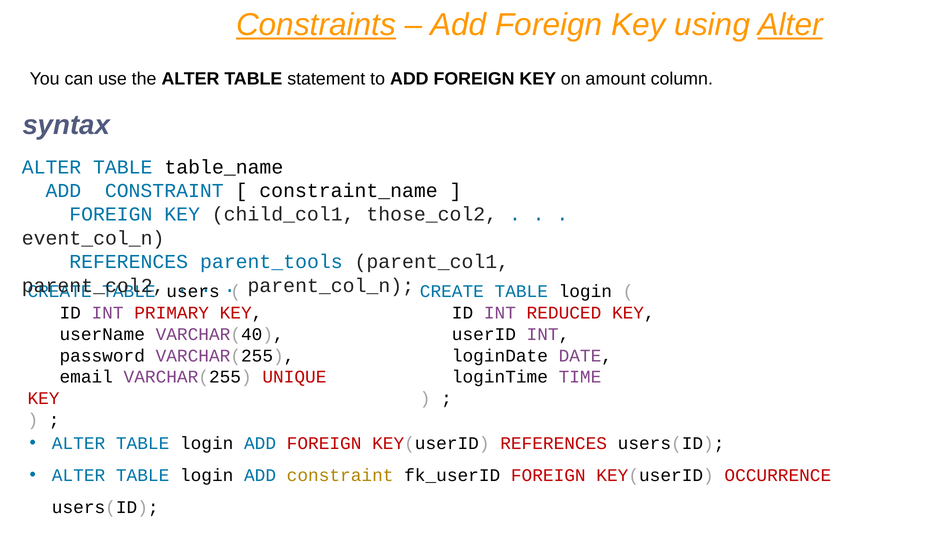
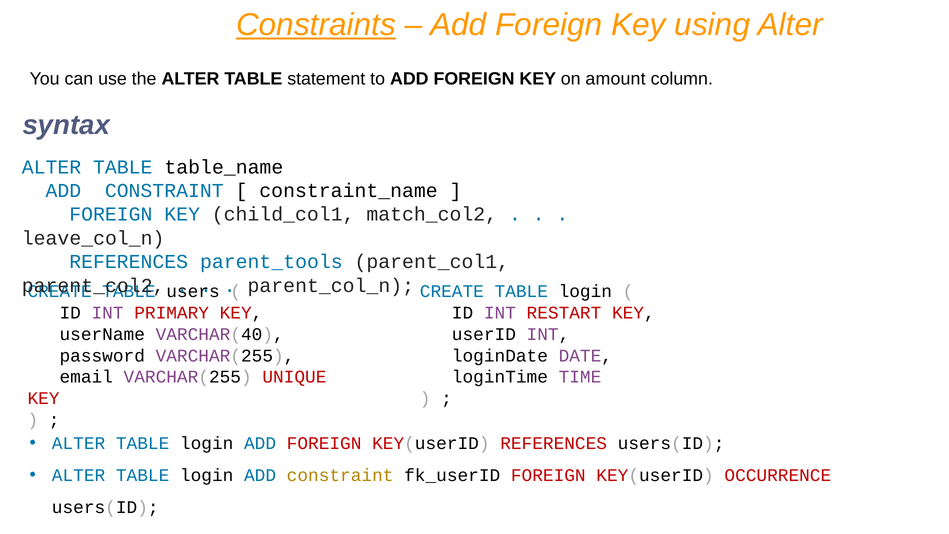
Alter at (790, 25) underline: present -> none
those_col2: those_col2 -> match_col2
event_col_n: event_col_n -> leave_col_n
REDUCED: REDUCED -> RESTART
